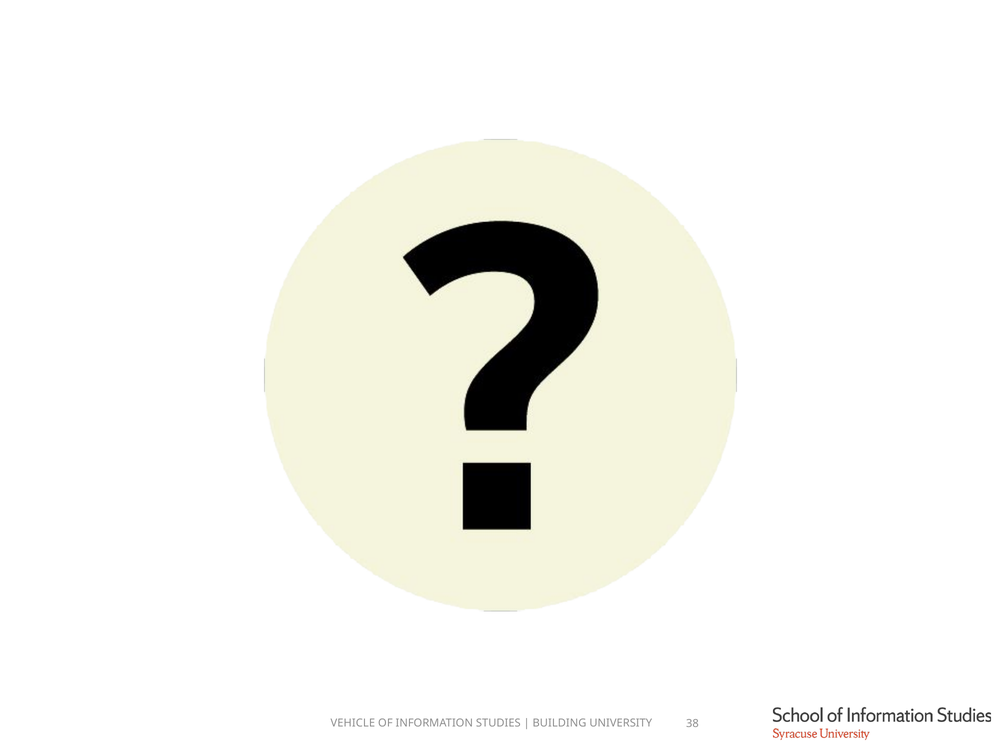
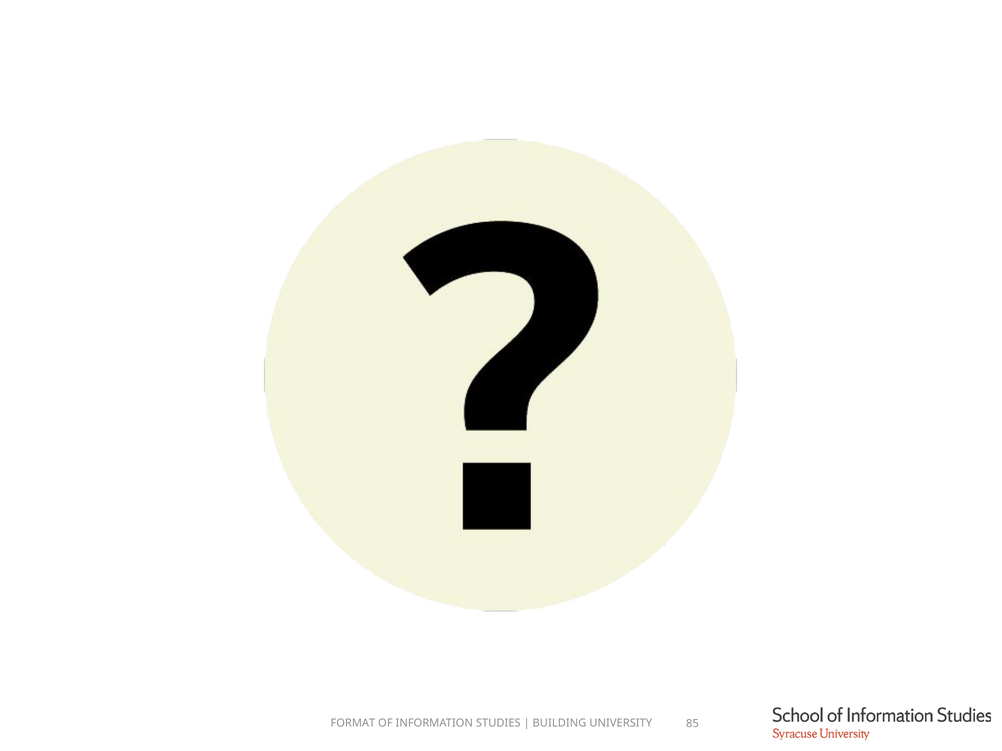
VEHICLE: VEHICLE -> FORMAT
38: 38 -> 85
